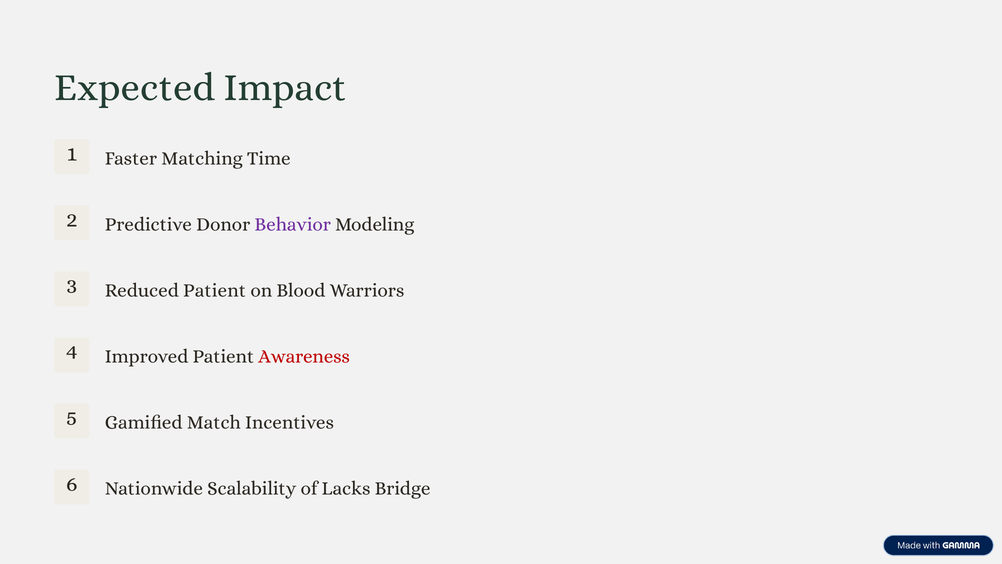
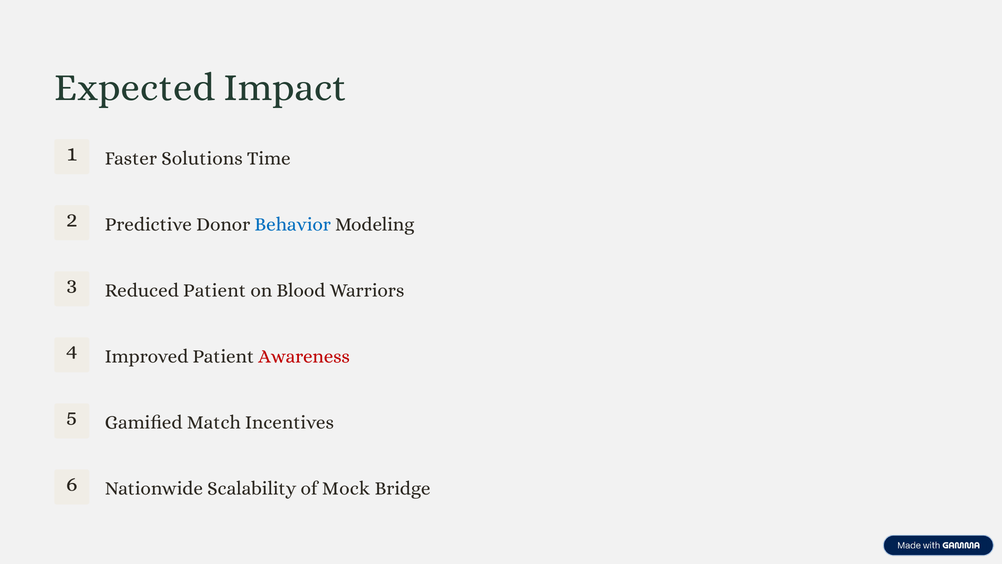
Matching: Matching -> Solutions
Behavior colour: purple -> blue
Lacks: Lacks -> Mock
